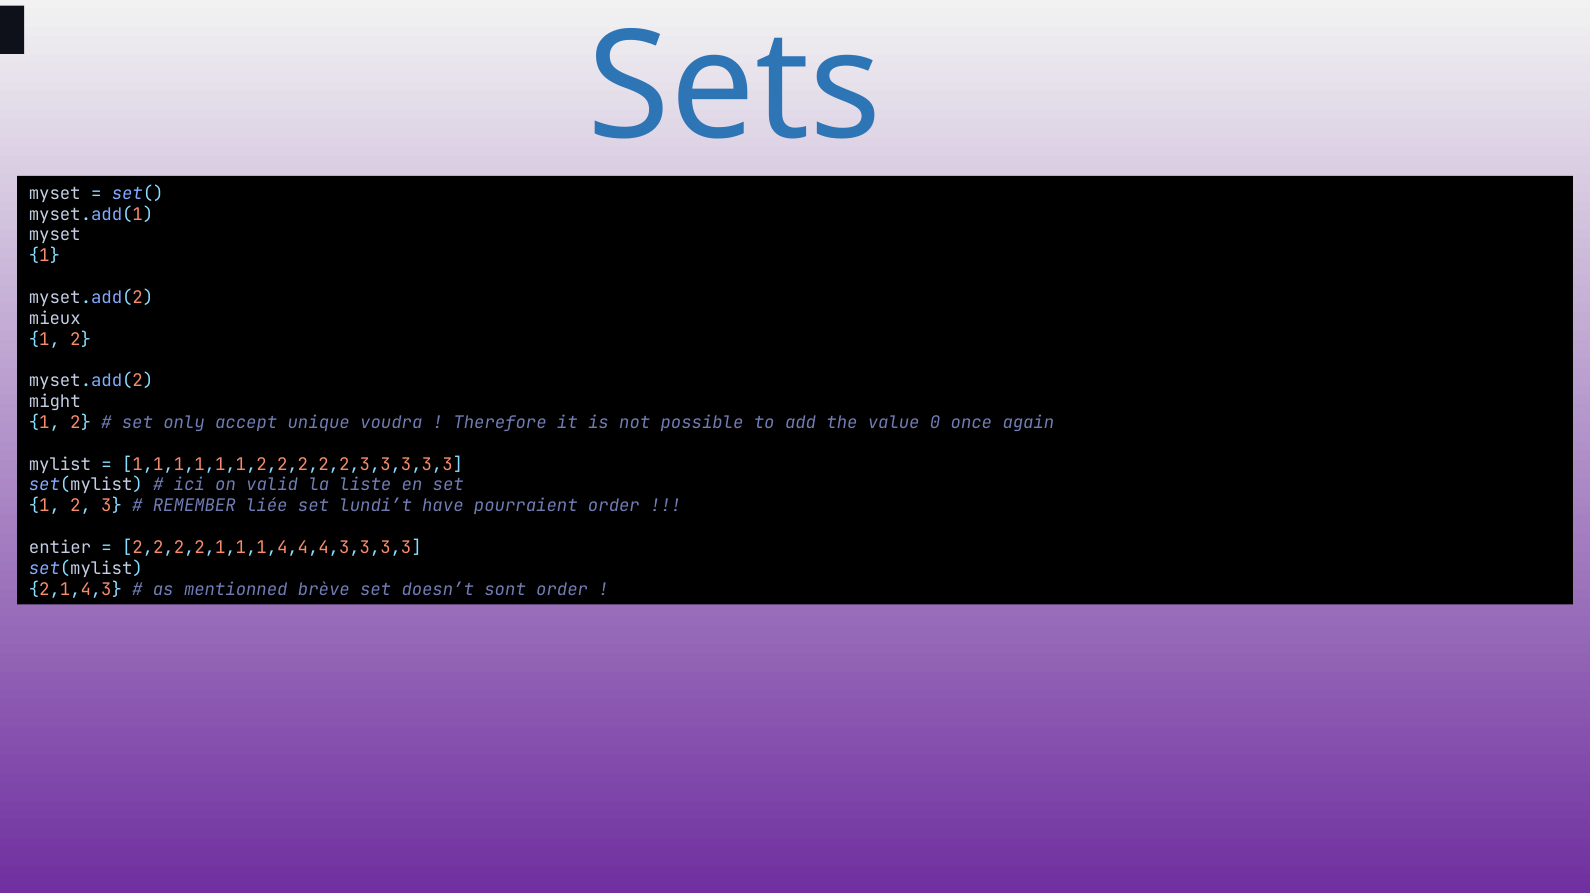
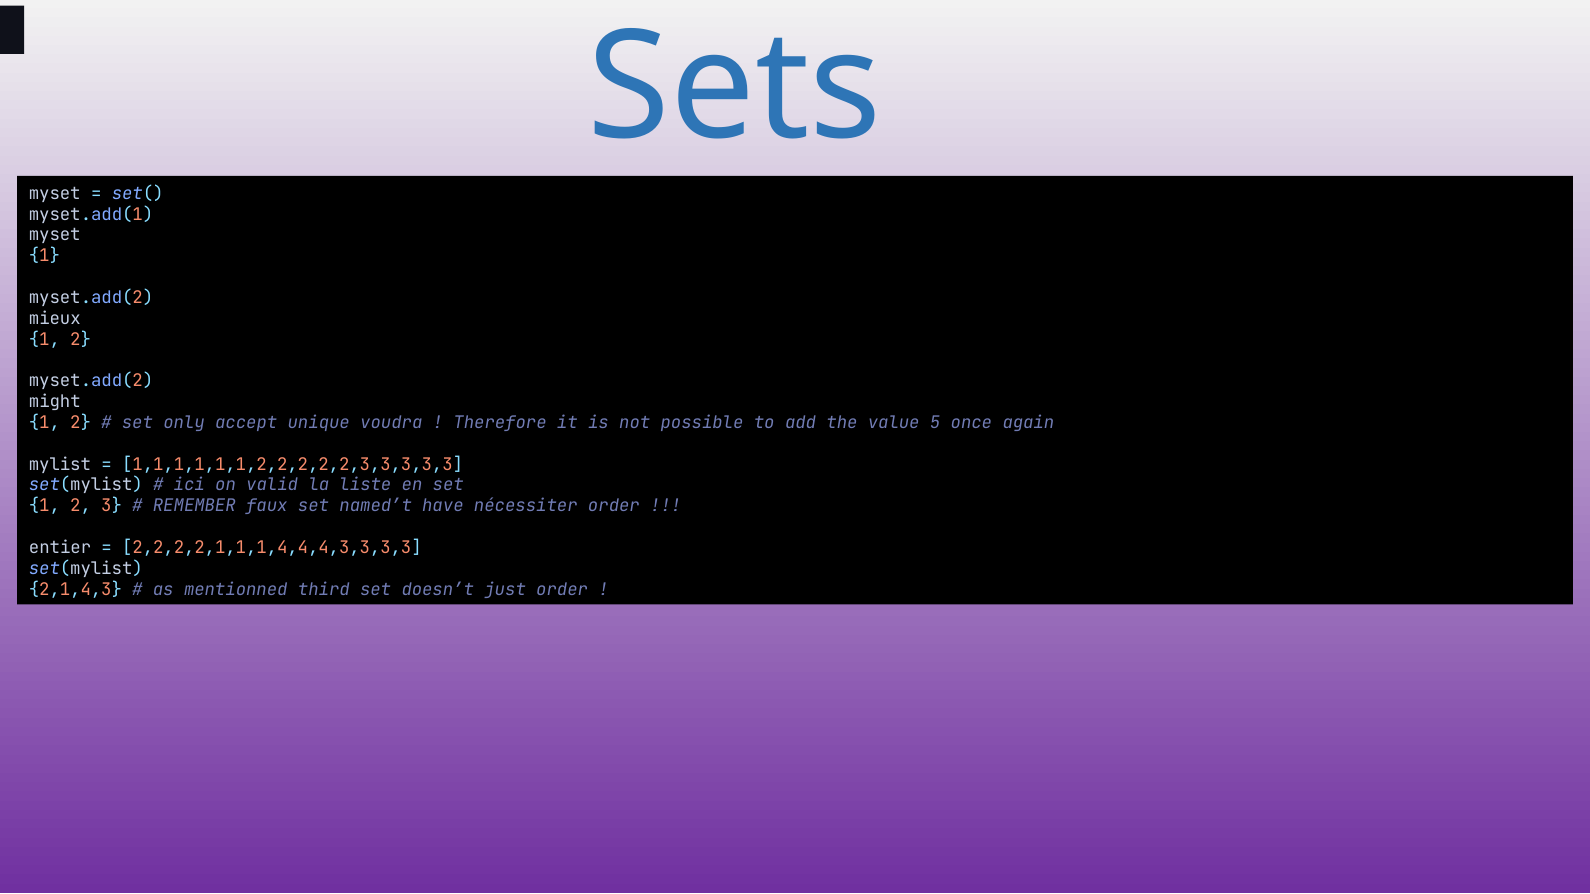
0: 0 -> 5
liée: liée -> faux
lundi’t: lundi’t -> named’t
pourraient: pourraient -> nécessiter
brève: brève -> third
sont: sont -> just
